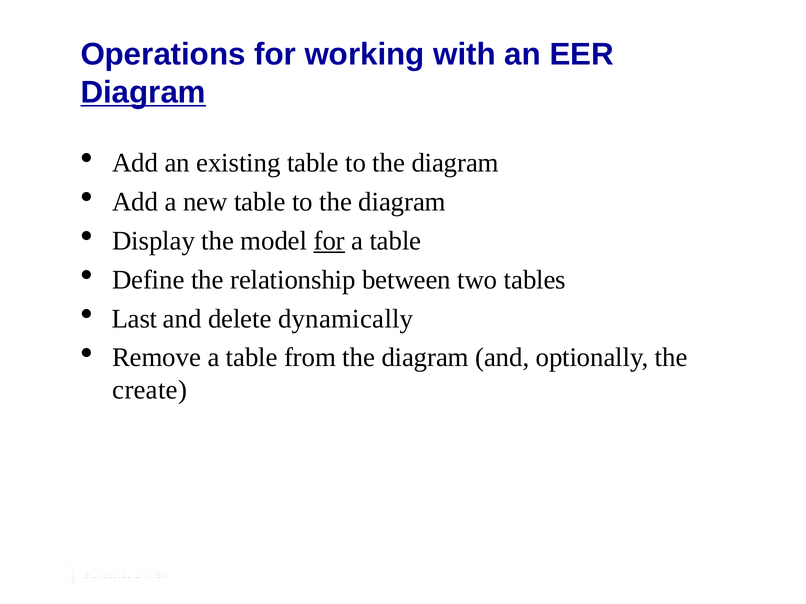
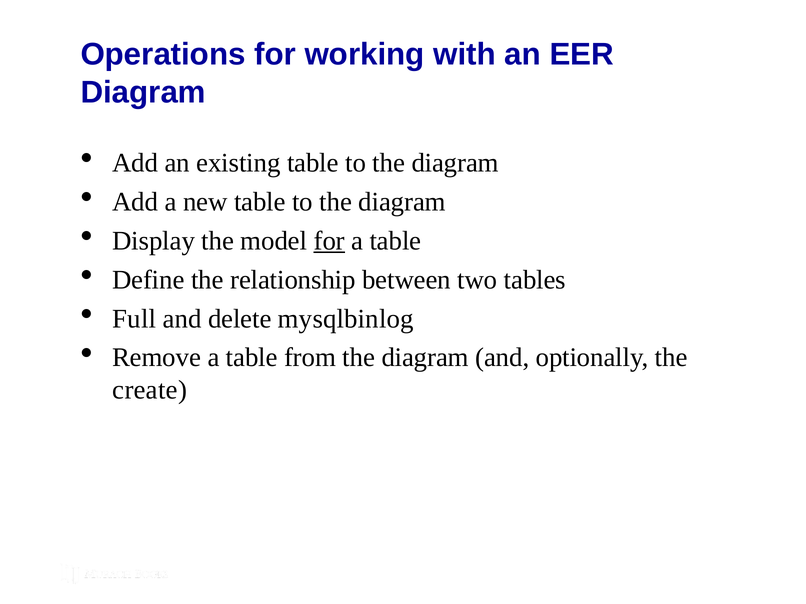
Diagram at (143, 92) underline: present -> none
Last: Last -> Full
dynamically: dynamically -> mysqlbinlog
